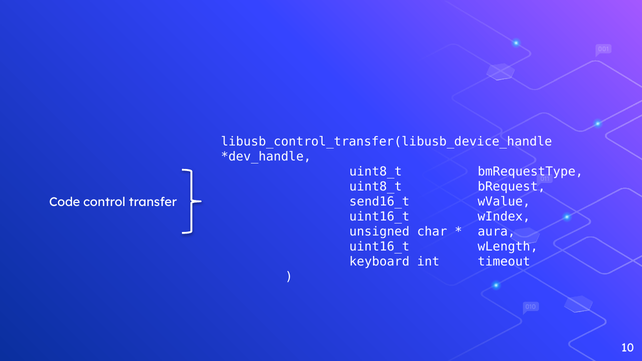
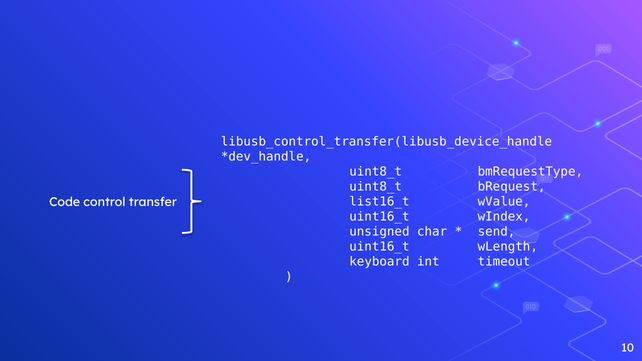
send16_t: send16_t -> list16_t
aura: aura -> send
